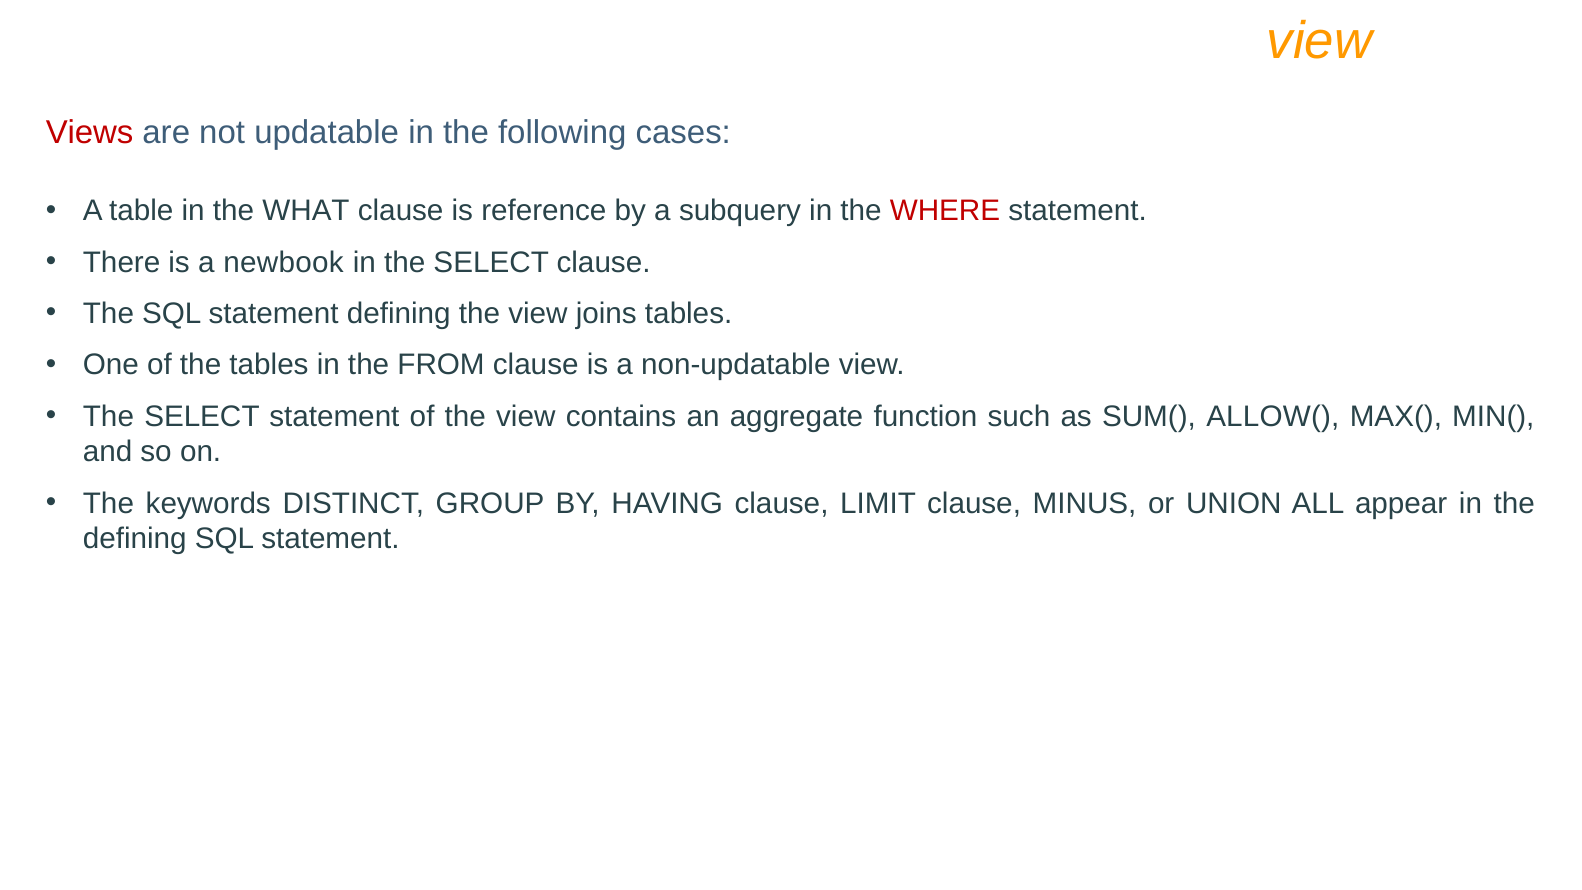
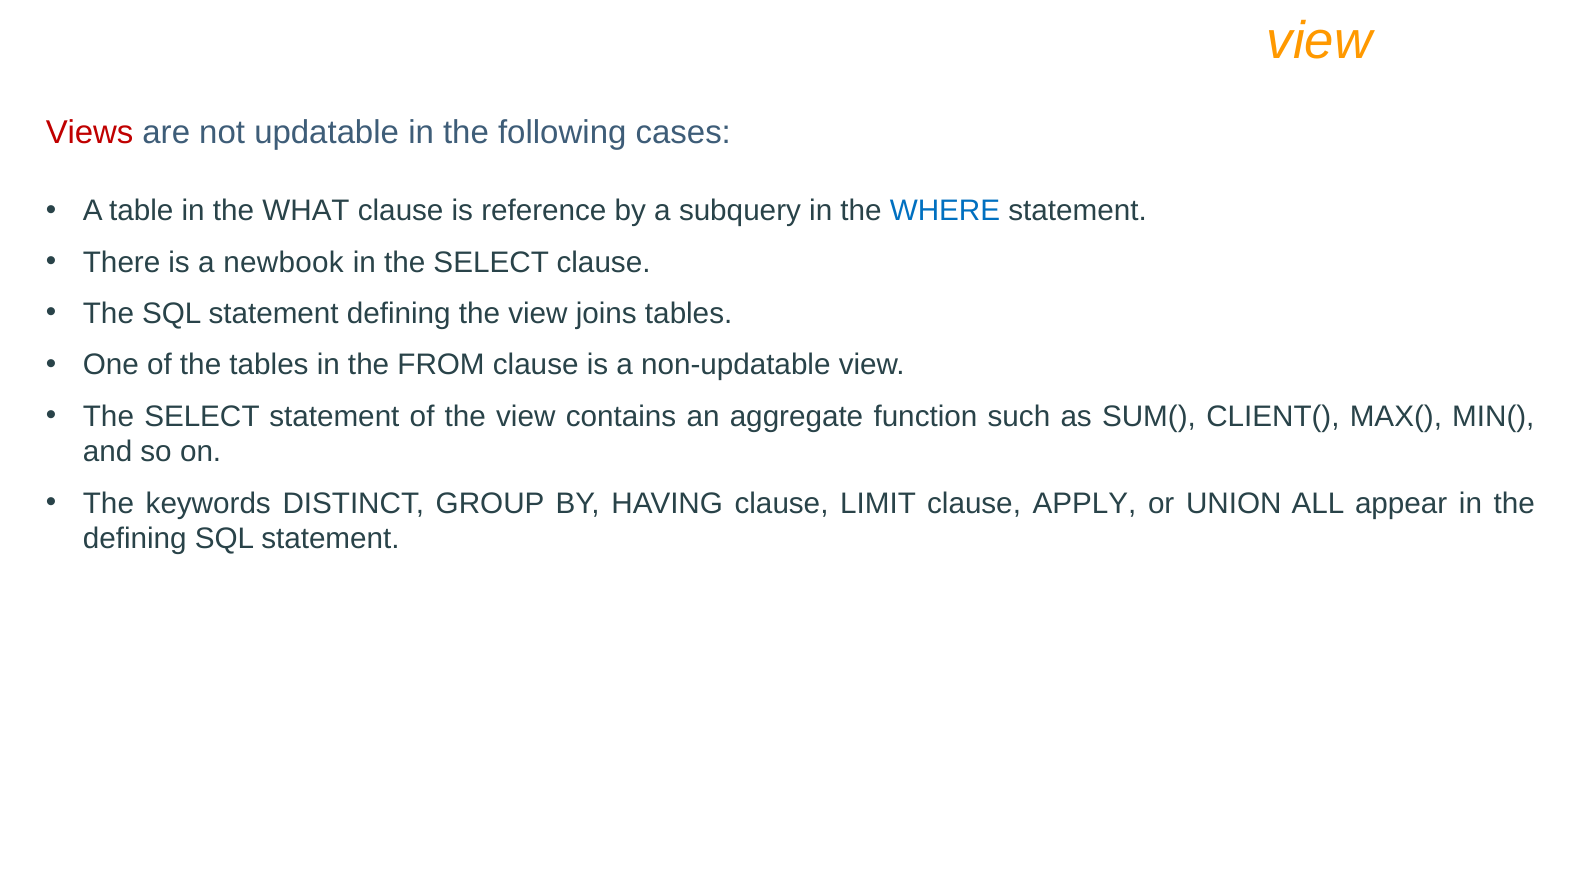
WHERE colour: red -> blue
ALLOW(: ALLOW( -> CLIENT(
MINUS: MINUS -> APPLY
